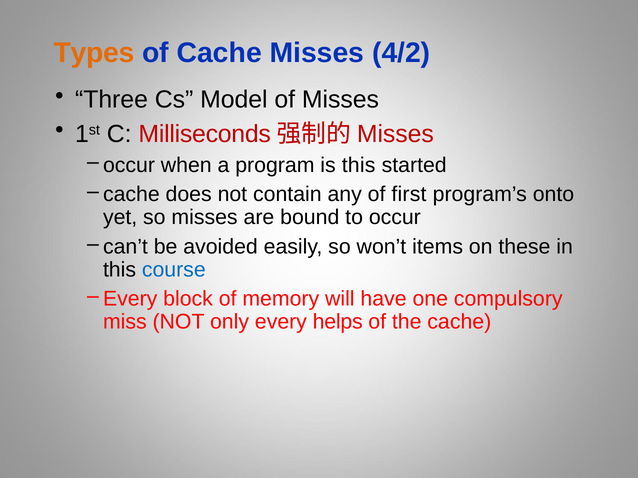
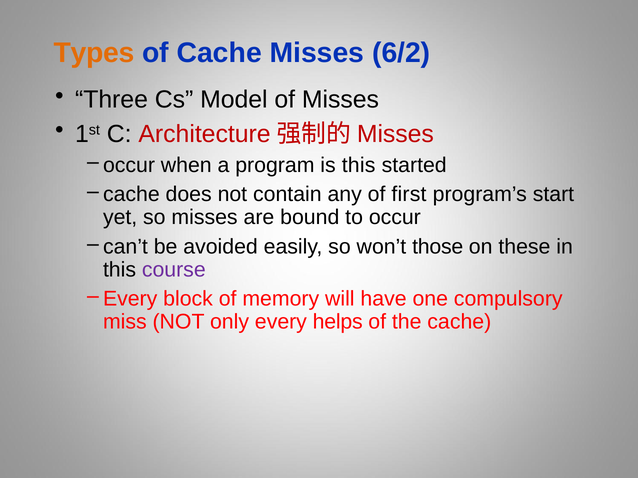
4/2: 4/2 -> 6/2
Milliseconds: Milliseconds -> Architecture
onto: onto -> start
items: items -> those
course colour: blue -> purple
